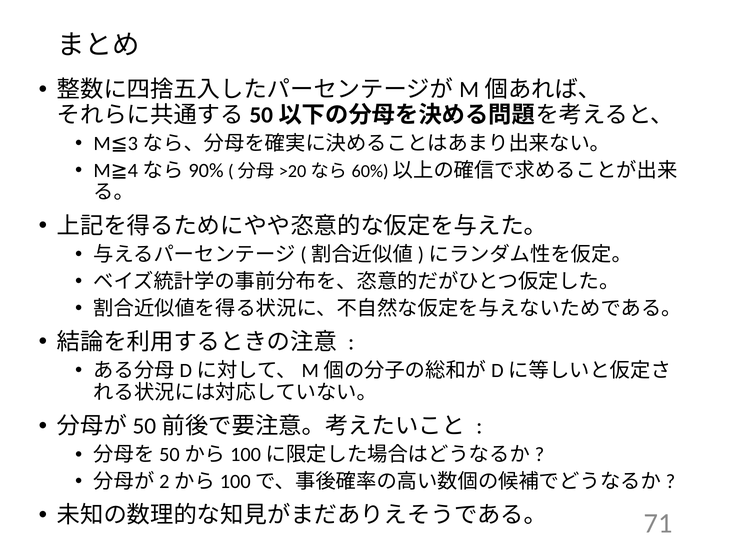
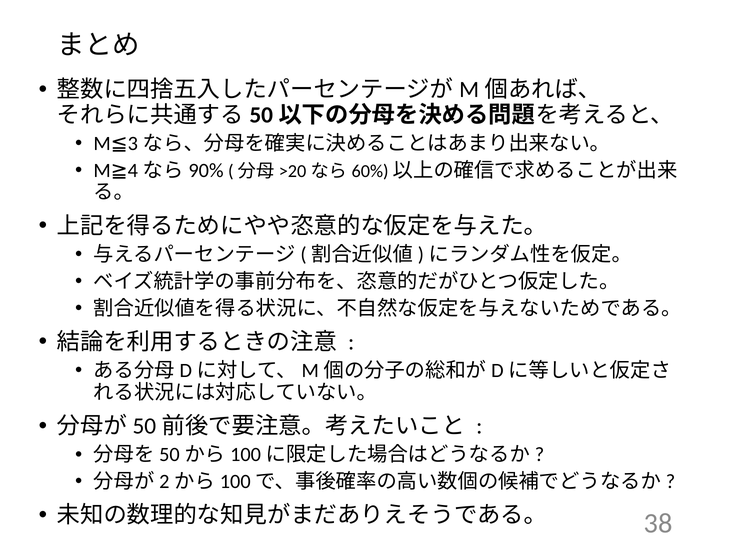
71: 71 -> 38
